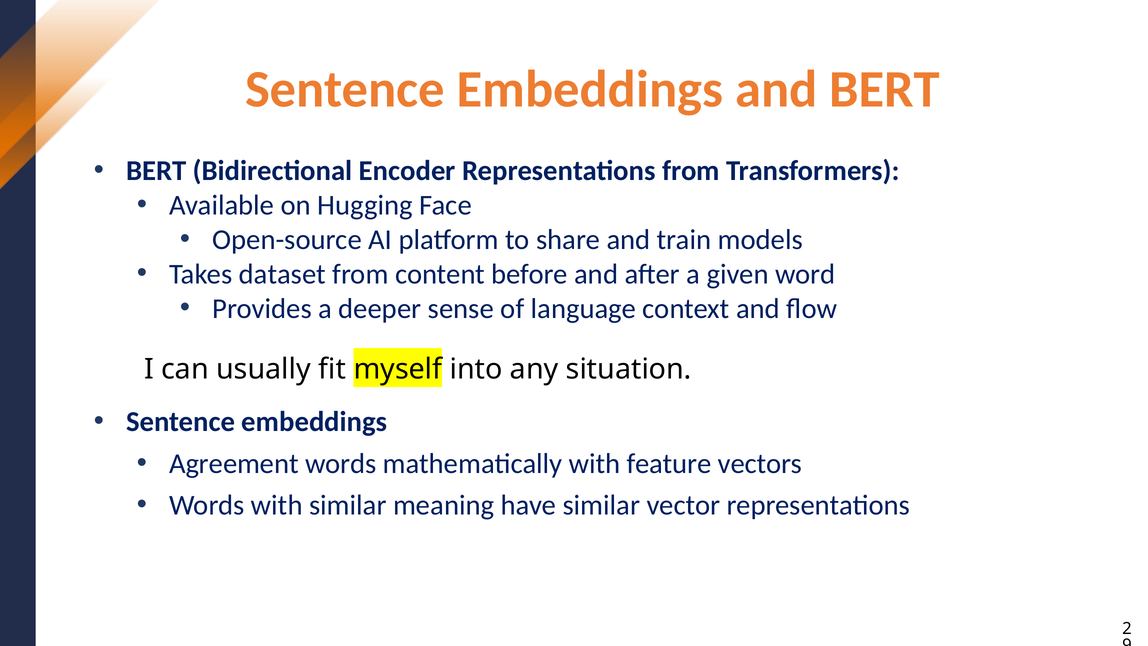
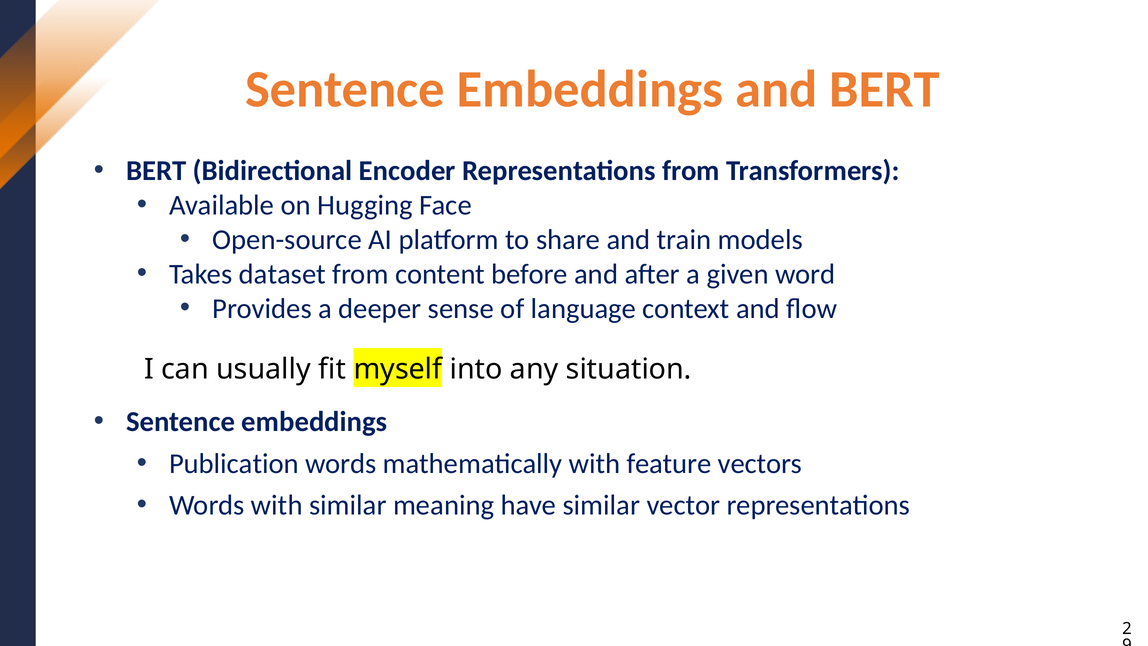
Agreement: Agreement -> Publication
